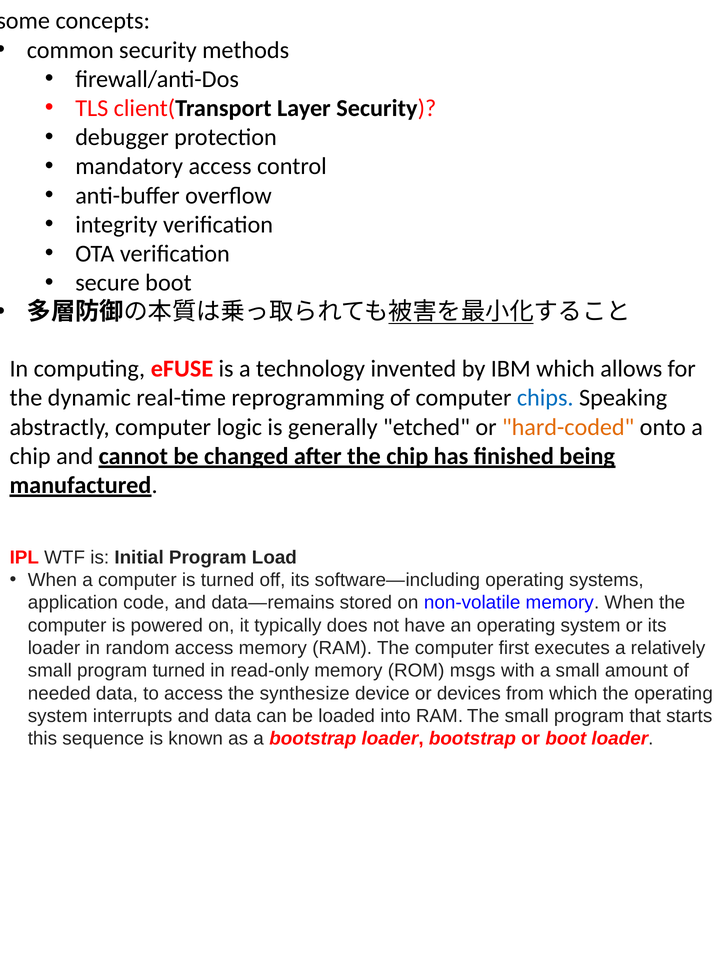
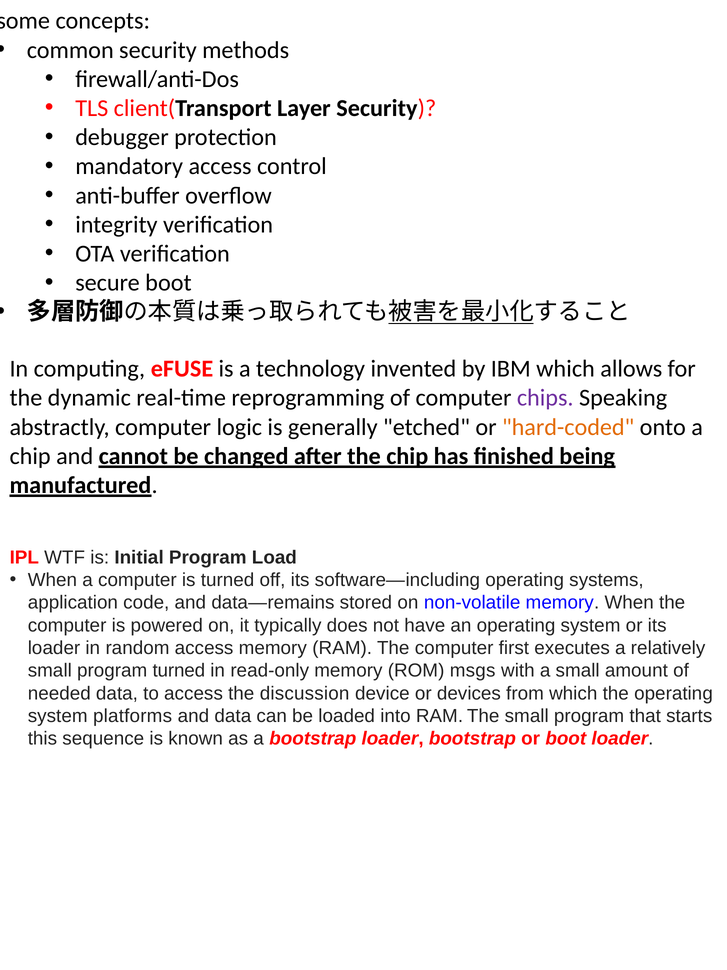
chips colour: blue -> purple
synthesize: synthesize -> discussion
interrupts: interrupts -> platforms
